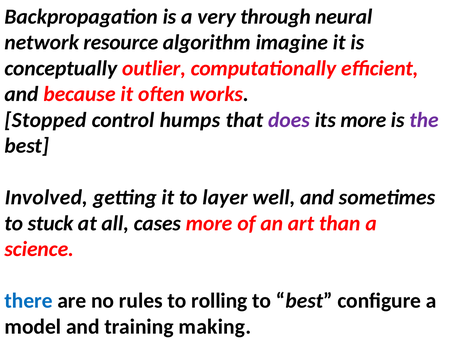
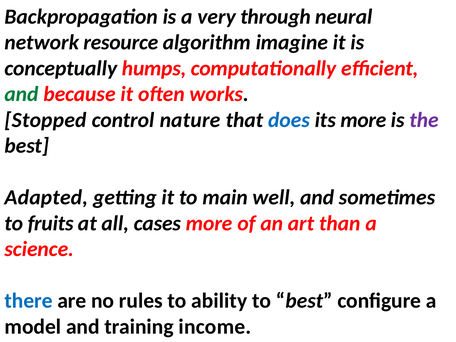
outlier: outlier -> humps
and at (22, 94) colour: black -> green
humps: humps -> nature
does colour: purple -> blue
Involved: Involved -> Adapted
layer: layer -> main
stuck: stuck -> fruits
rolling: rolling -> ability
making: making -> income
